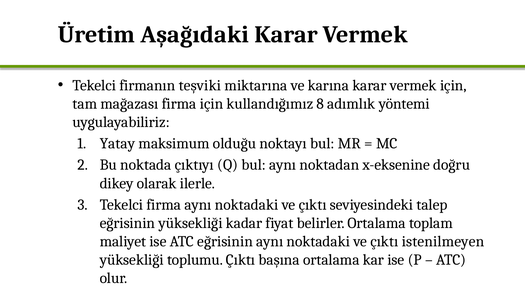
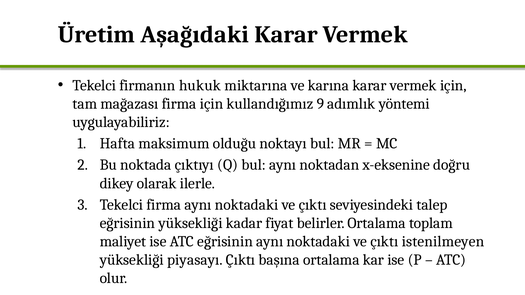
teşviki: teşviki -> hukuk
8: 8 -> 9
Yatay: Yatay -> Hafta
toplumu: toplumu -> piyasayı
